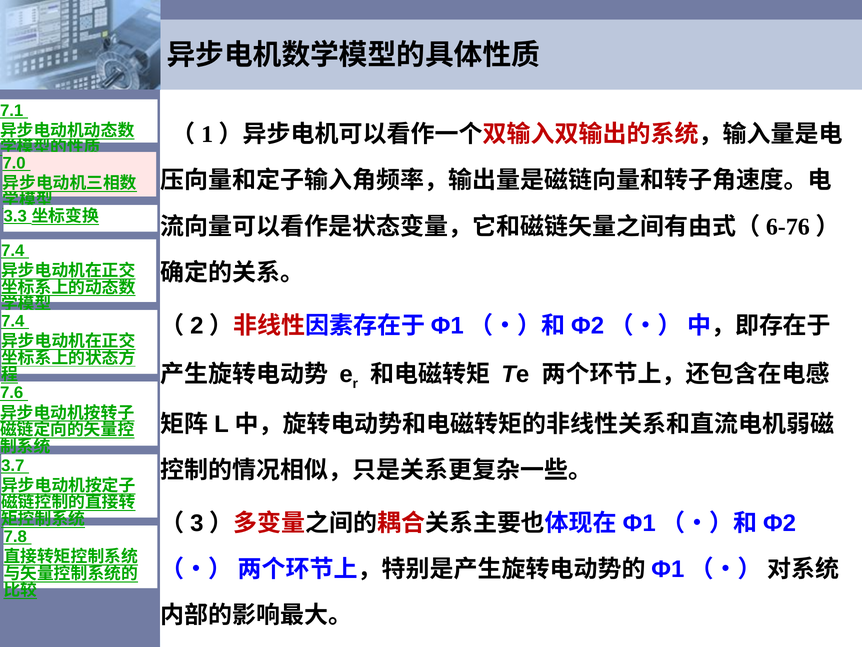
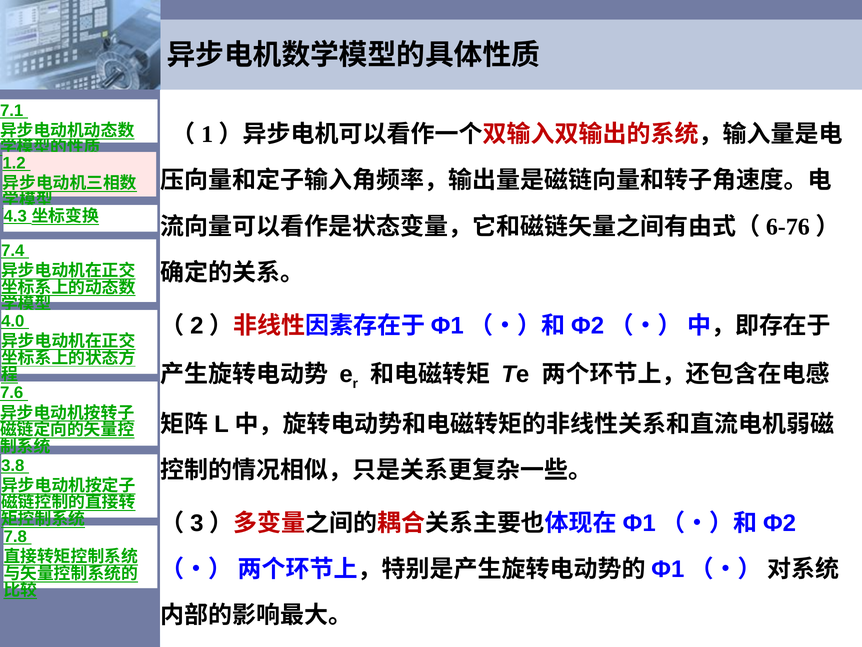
7.0: 7.0 -> 1.2
3.3: 3.3 -> 4.3
7.4 at (13, 321): 7.4 -> 4.0
3.7: 3.7 -> 3.8
